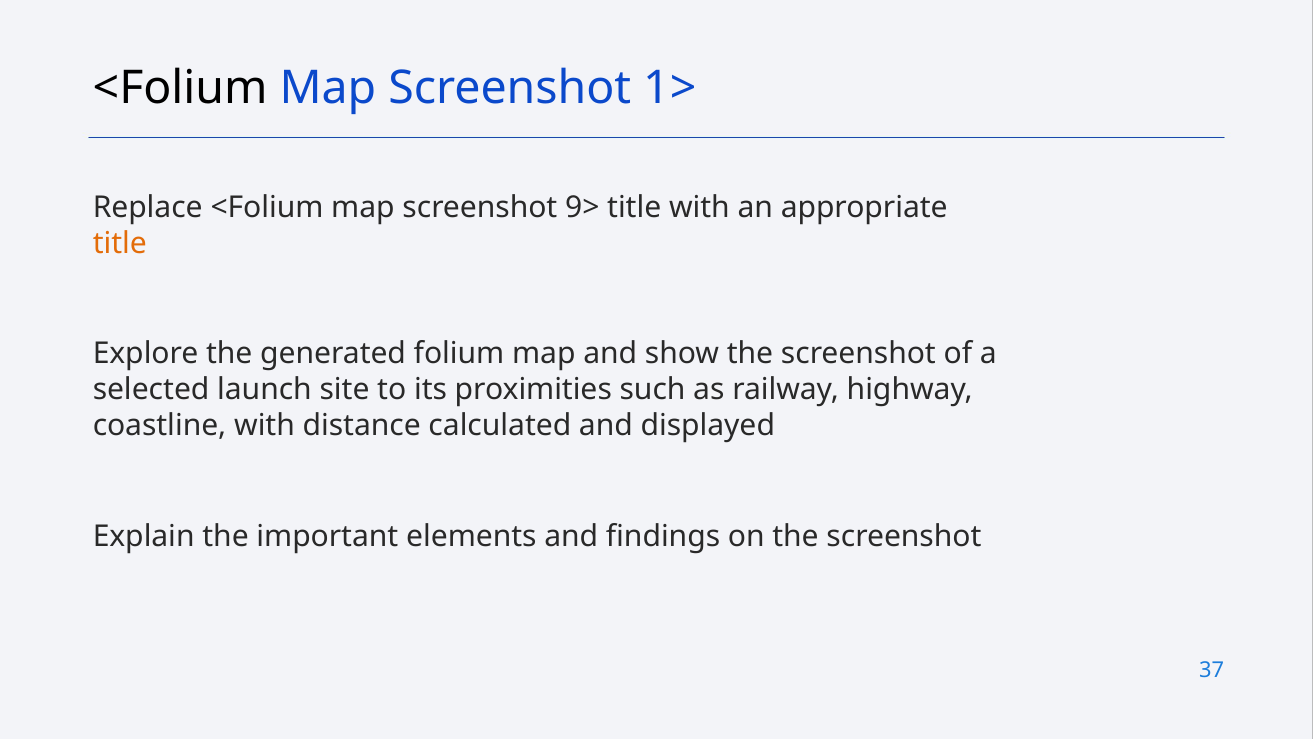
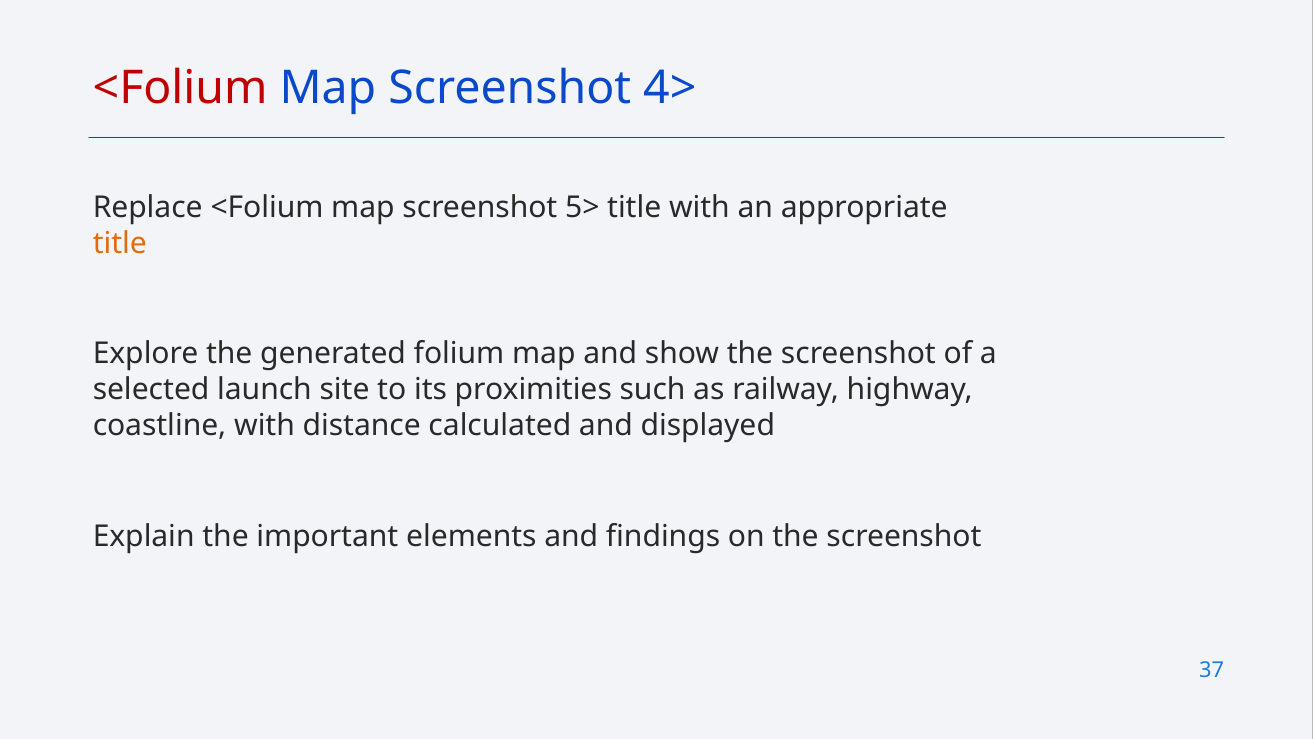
<Folium at (180, 88) colour: black -> red
1>: 1> -> 4>
9>: 9> -> 5>
